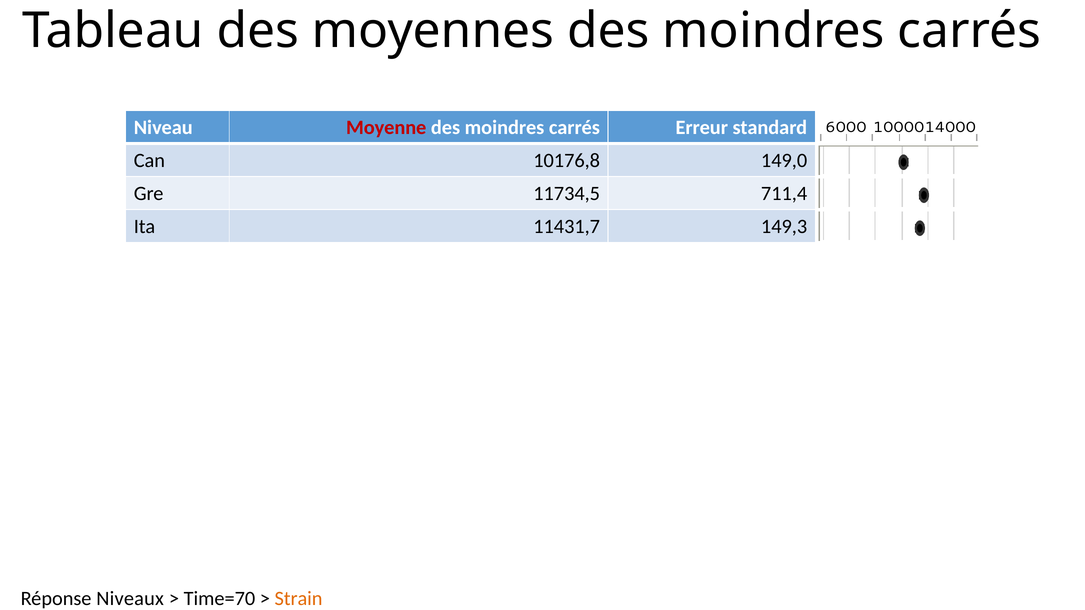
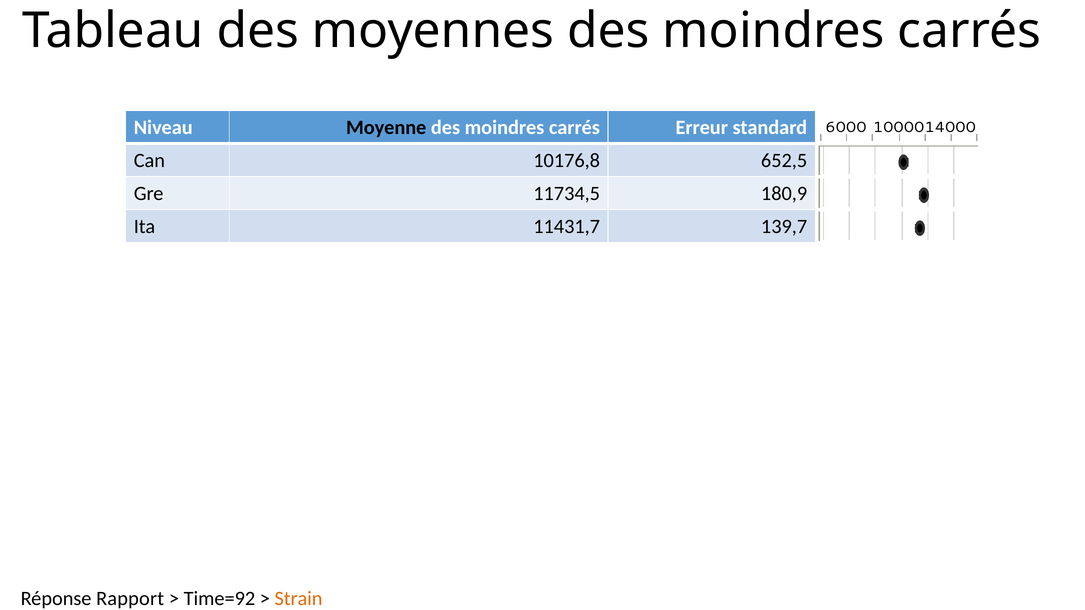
Moyenne colour: red -> black
149,0: 149,0 -> 652,5
711,4: 711,4 -> 180,9
149,3: 149,3 -> 139,7
Niveaux: Niveaux -> Rapport
Time=70: Time=70 -> Time=92
